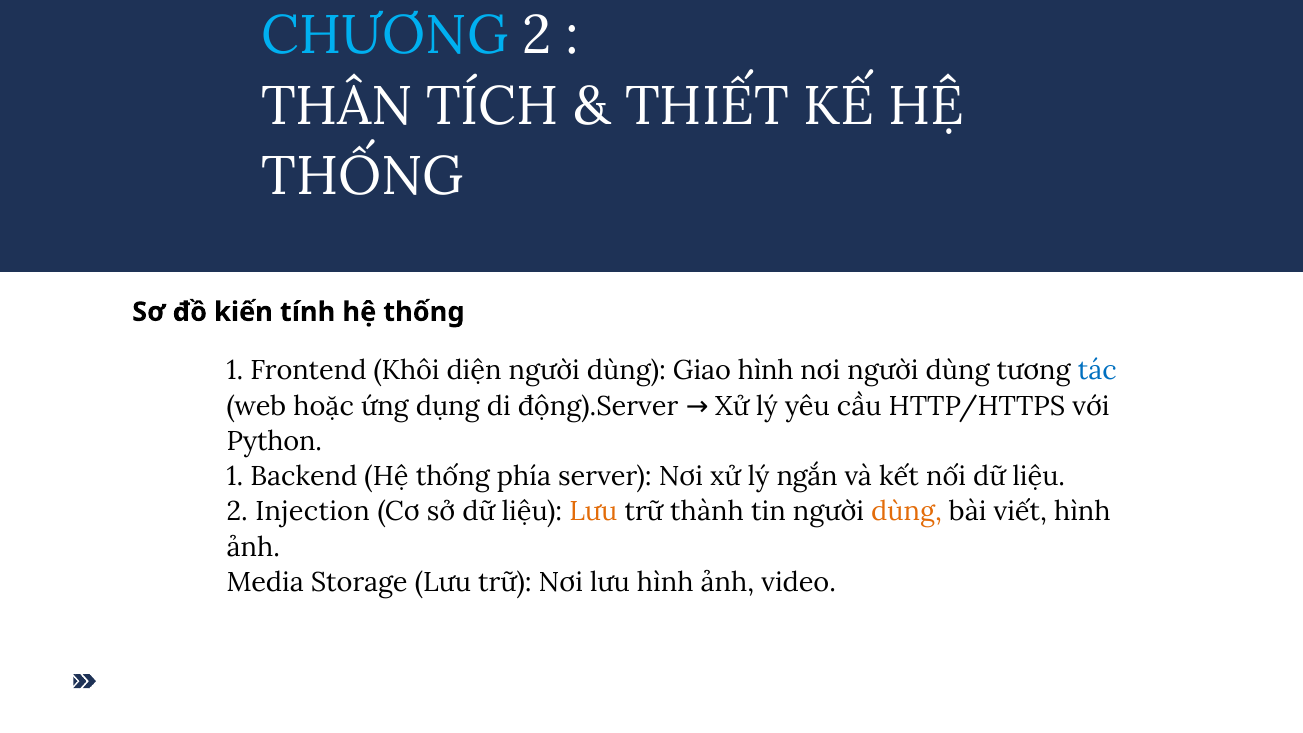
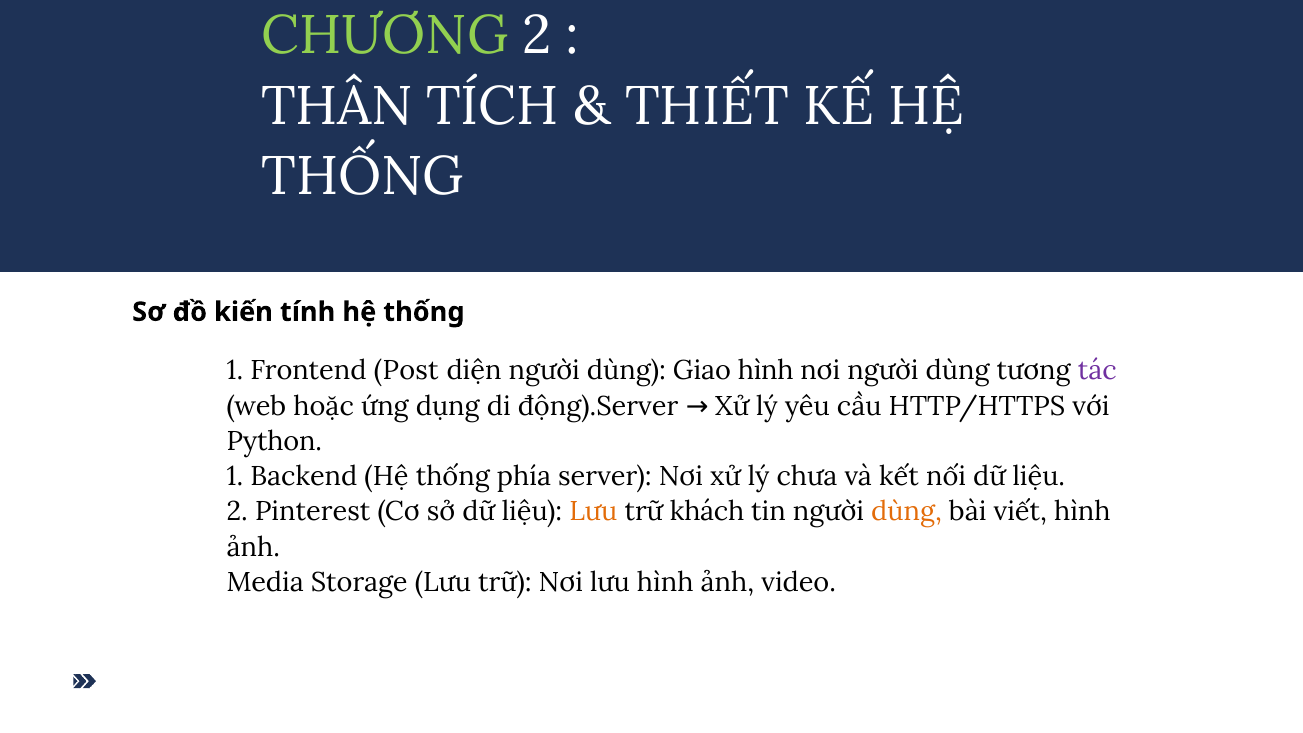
CHƯƠNG colour: light blue -> light green
Khôi: Khôi -> Post
tác colour: blue -> purple
ngắn: ngắn -> chưa
Injection: Injection -> Pinterest
thành: thành -> khách
